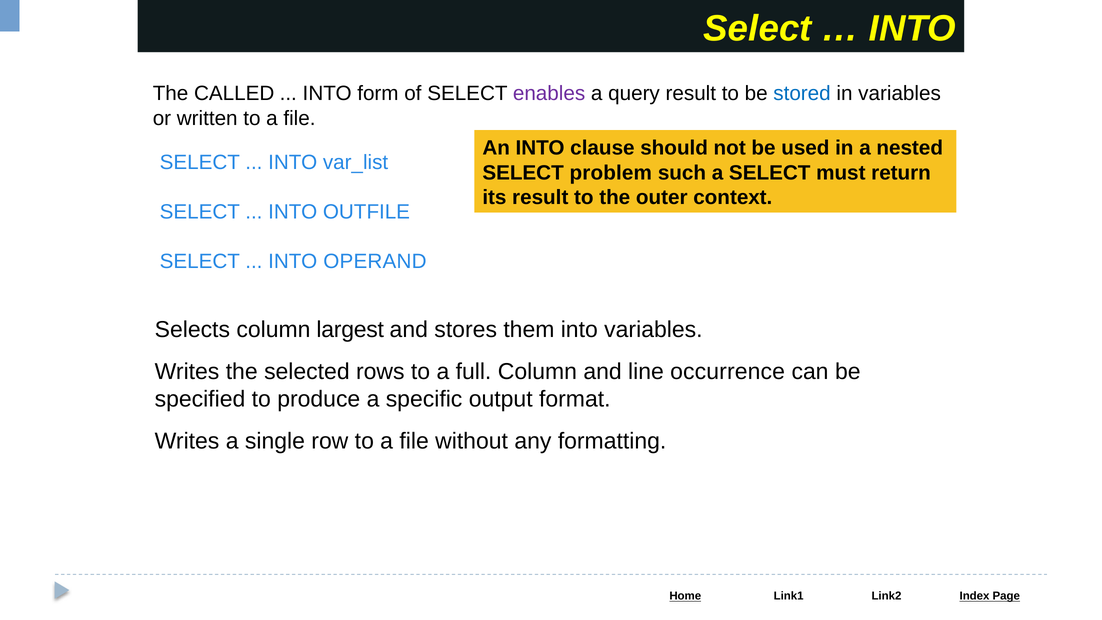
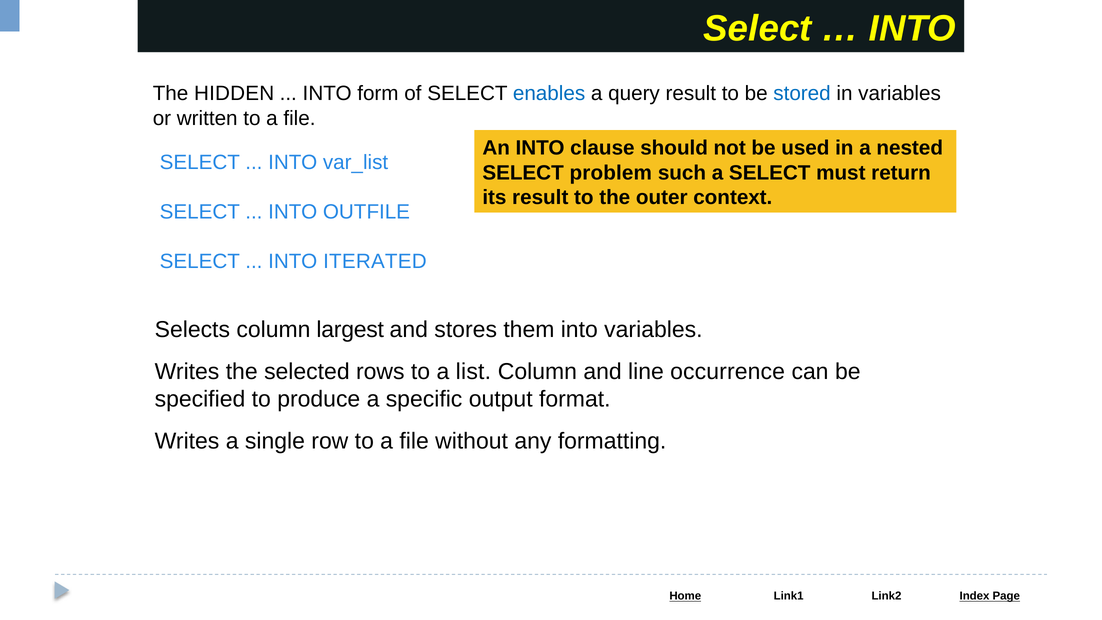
CALLED: CALLED -> HIDDEN
enables colour: purple -> blue
OPERAND: OPERAND -> ITERATED
full: full -> list
